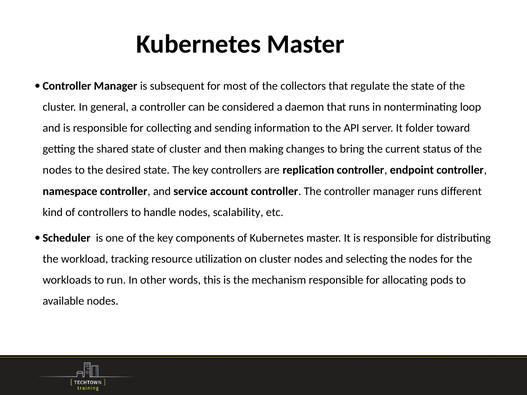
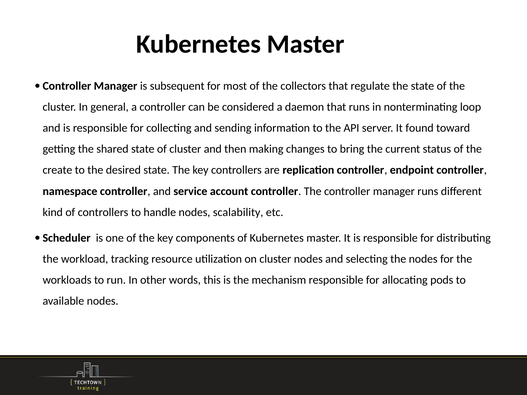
folder: folder -> found
nodes at (57, 170): nodes -> create
